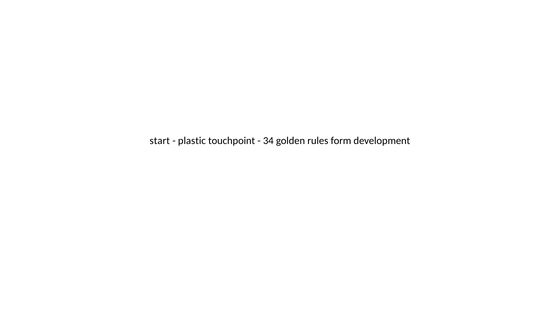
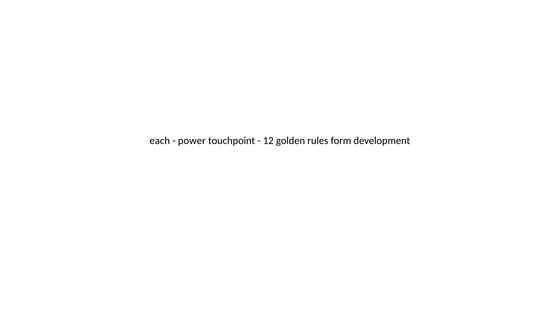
start: start -> each
plastic: plastic -> power
34: 34 -> 12
